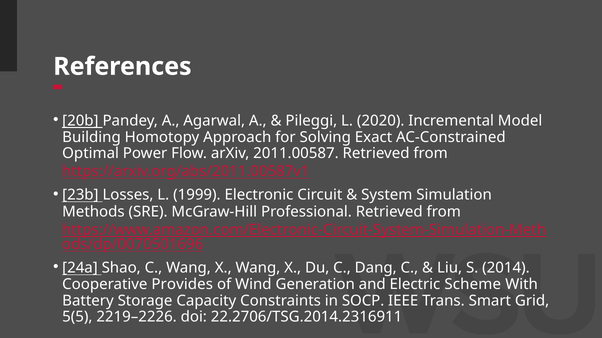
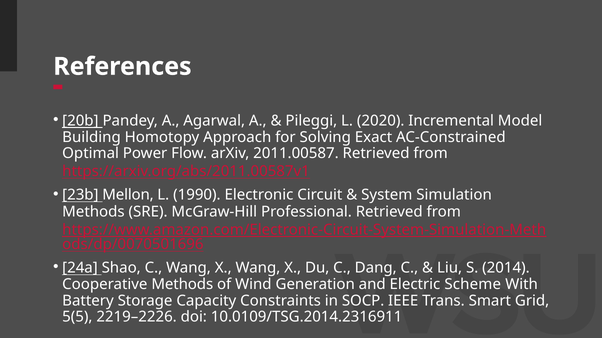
Losses: Losses -> Mellon
1999: 1999 -> 1990
Cooperative Provides: Provides -> Methods
22.2706/TSG.2014.2316911: 22.2706/TSG.2014.2316911 -> 10.0109/TSG.2014.2316911
